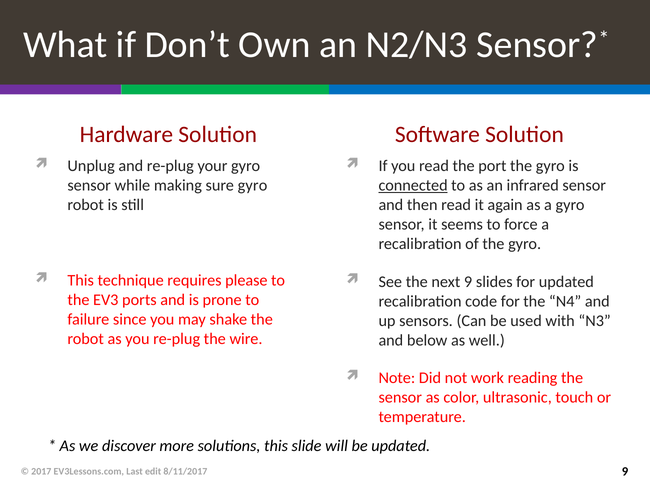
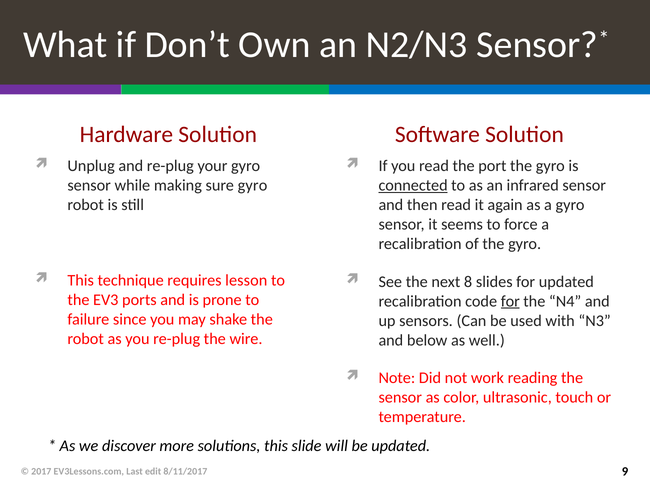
please: please -> lesson
next 9: 9 -> 8
for at (510, 301) underline: none -> present
